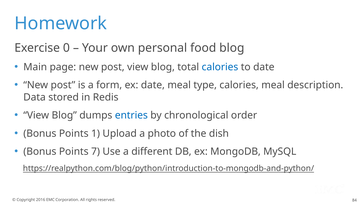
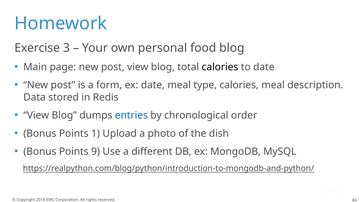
0: 0 -> 3
calories at (220, 67) colour: blue -> black
7: 7 -> 9
